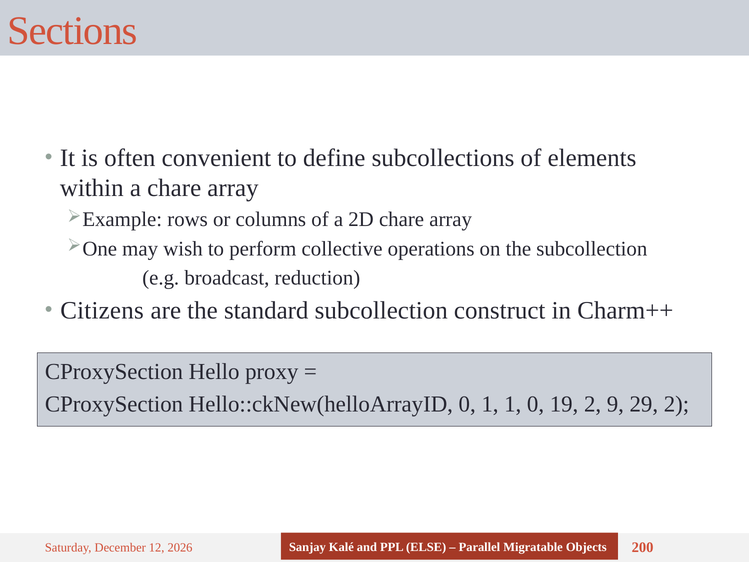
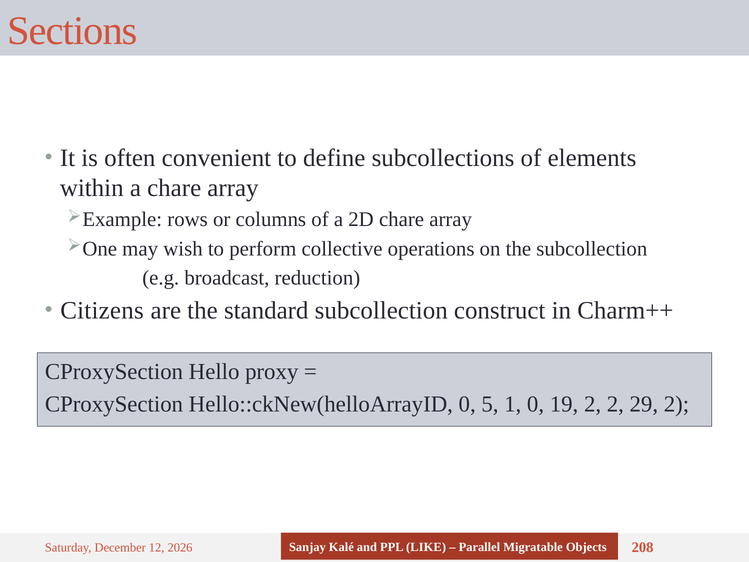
0 1: 1 -> 5
2 9: 9 -> 2
ELSE: ELSE -> LIKE
200: 200 -> 208
